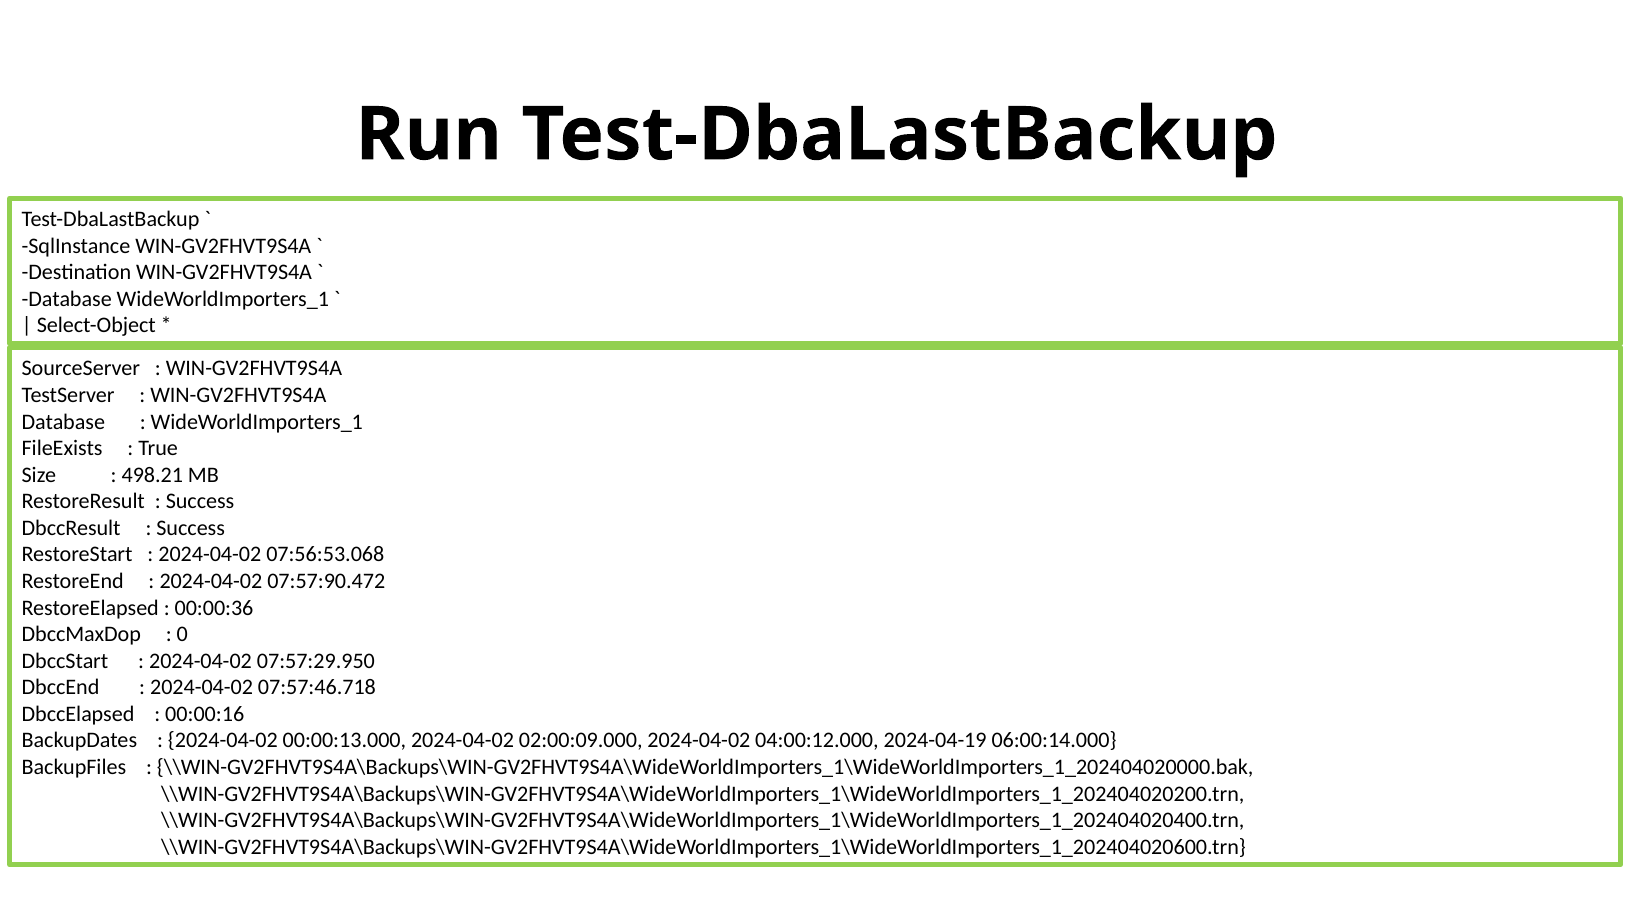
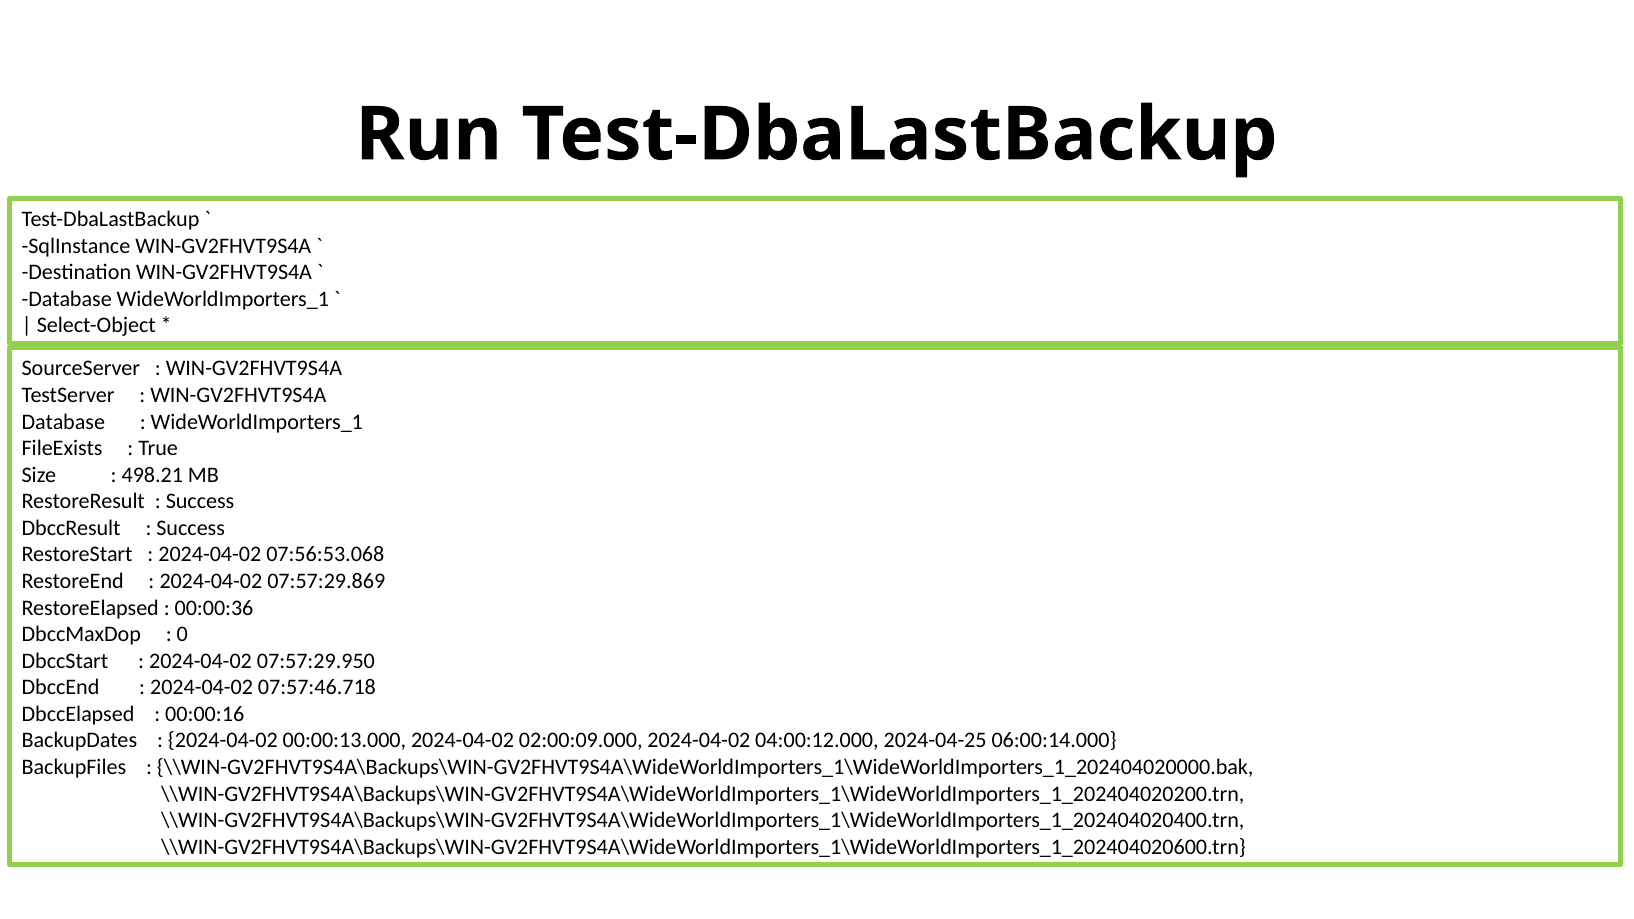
07:57:90.472: 07:57:90.472 -> 07:57:29.869
2024-04-19: 2024-04-19 -> 2024-04-25
